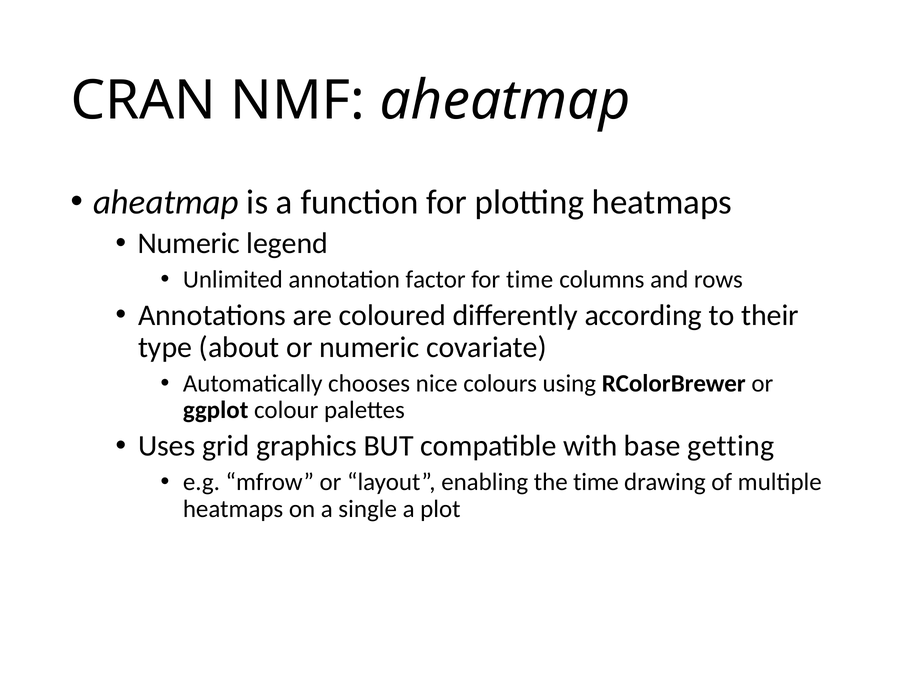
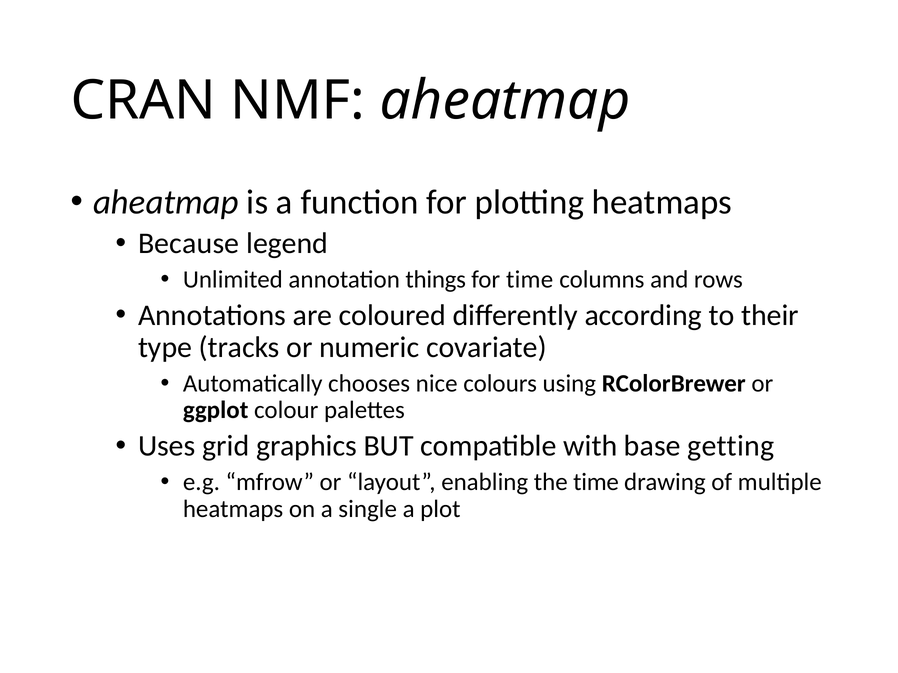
Numeric at (189, 244): Numeric -> Because
factor: factor -> things
about: about -> tracks
